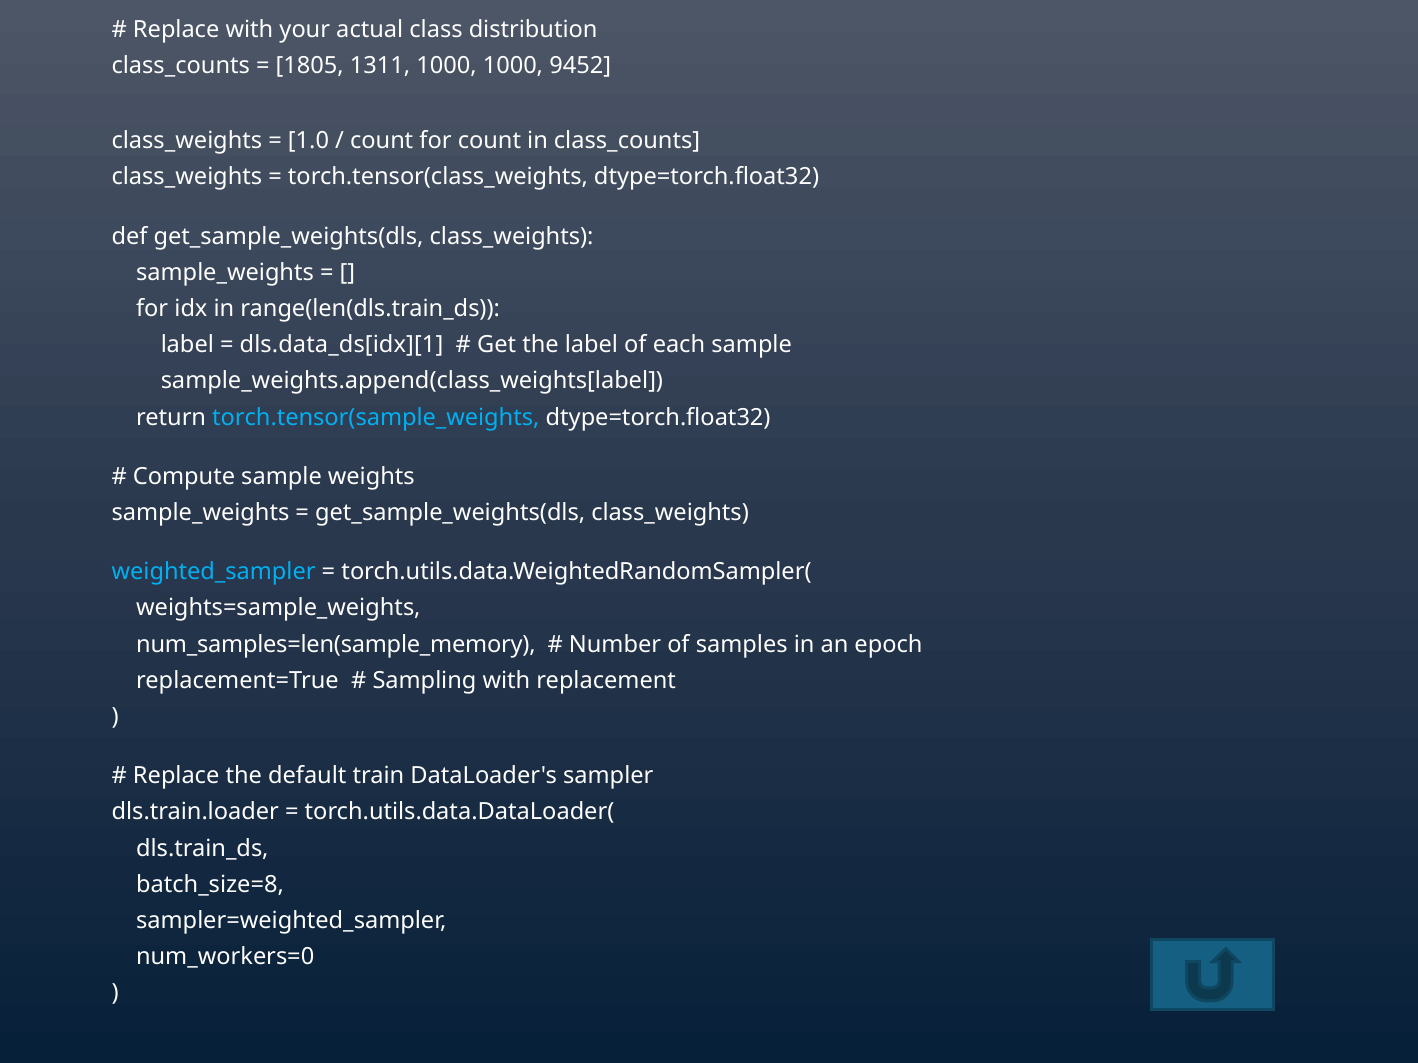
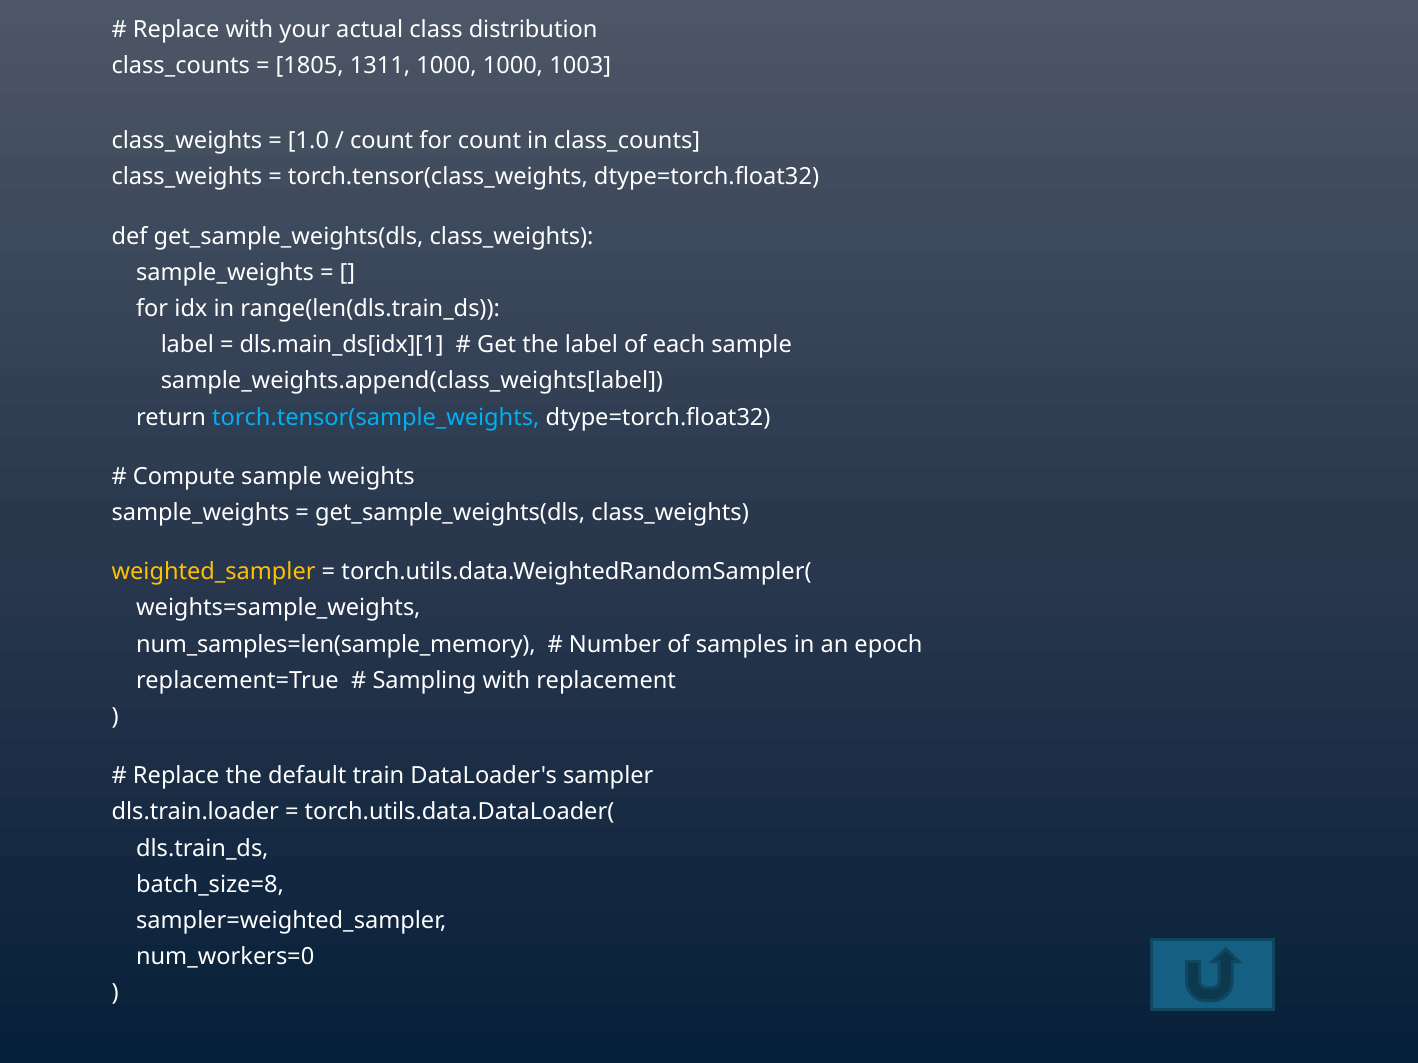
9452: 9452 -> 1003
dls.data_ds[idx][1: dls.data_ds[idx][1 -> dls.main_ds[idx][1
weighted_sampler colour: light blue -> yellow
